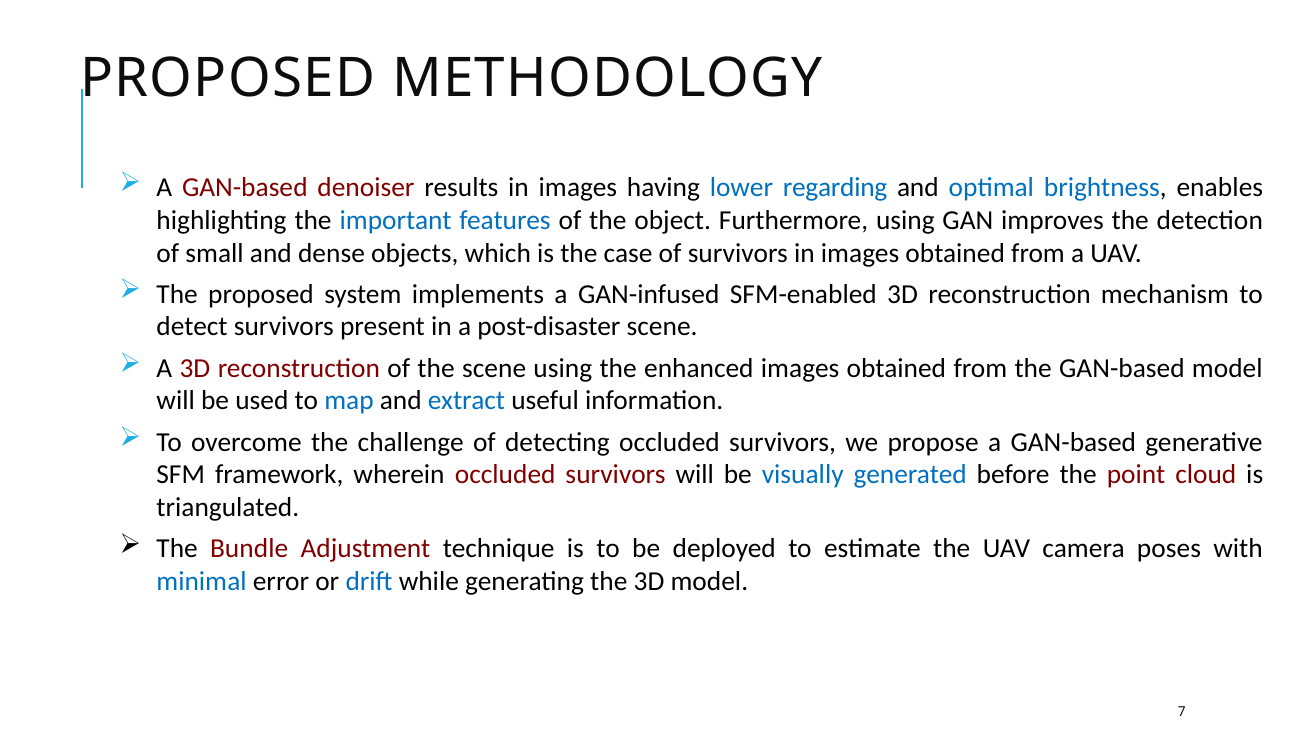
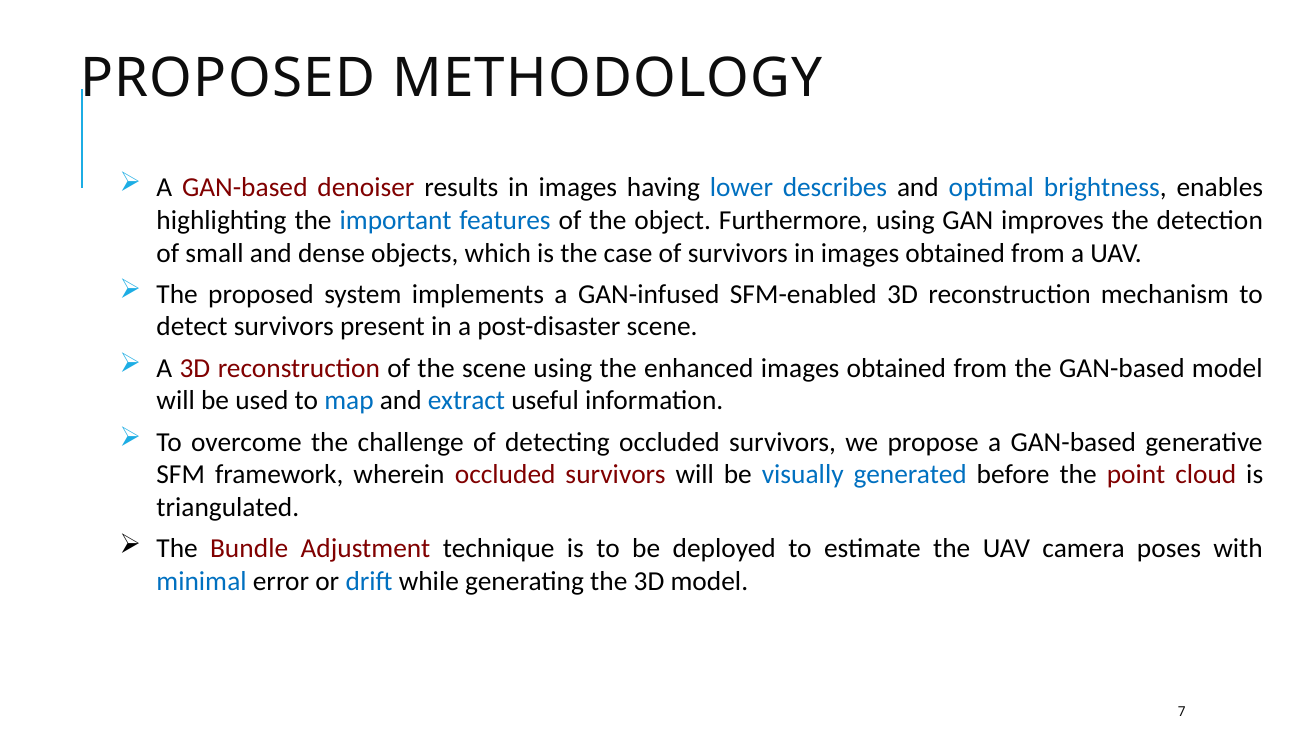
regarding: regarding -> describes
